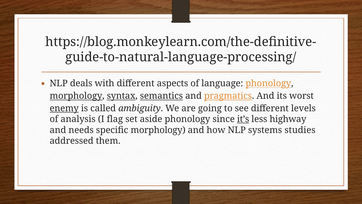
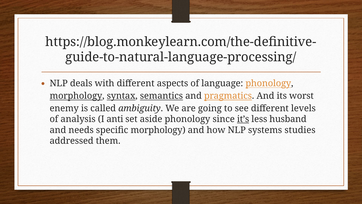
enemy underline: present -> none
flag: flag -> anti
highway: highway -> husband
